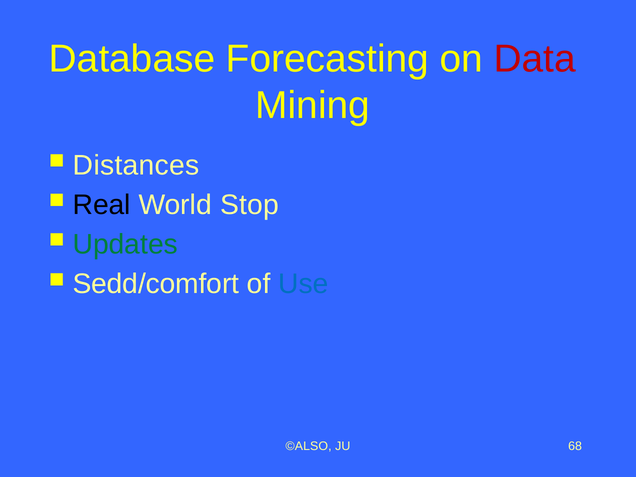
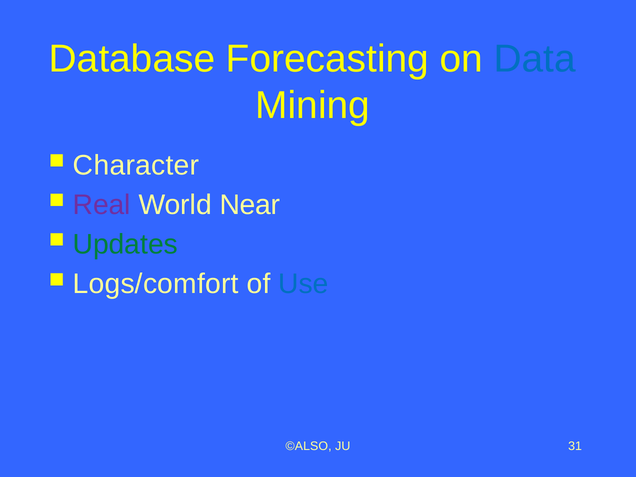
Data colour: red -> blue
Distances: Distances -> Character
Real colour: black -> purple
Stop: Stop -> Near
Sedd/comfort: Sedd/comfort -> Logs/comfort
68: 68 -> 31
